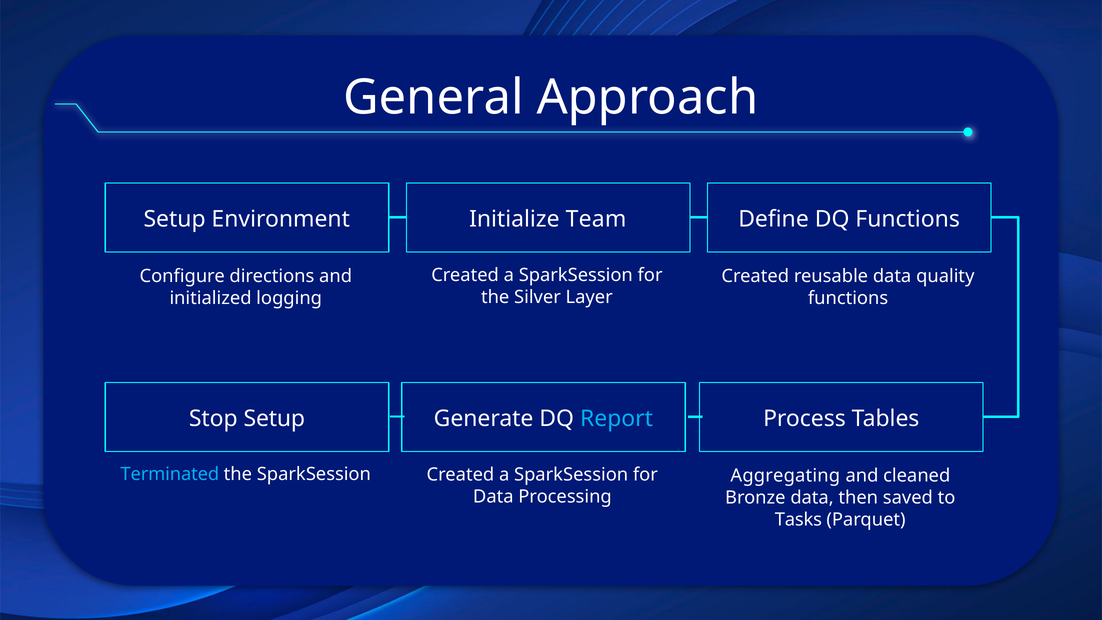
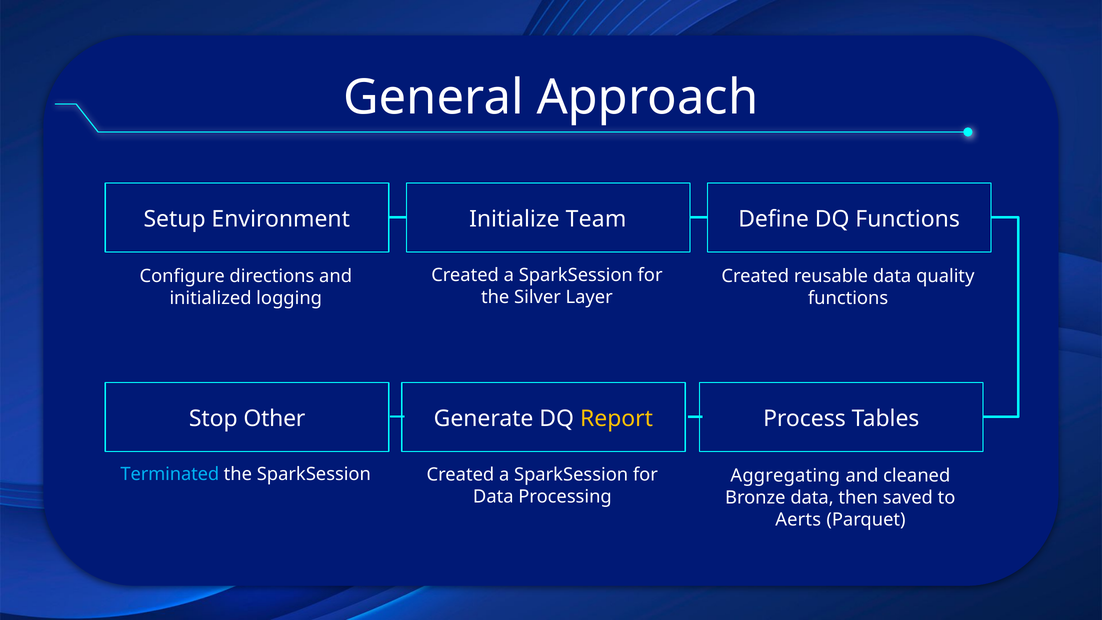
Stop Setup: Setup -> Other
Report colour: light blue -> yellow
Tasks: Tasks -> Aerts
